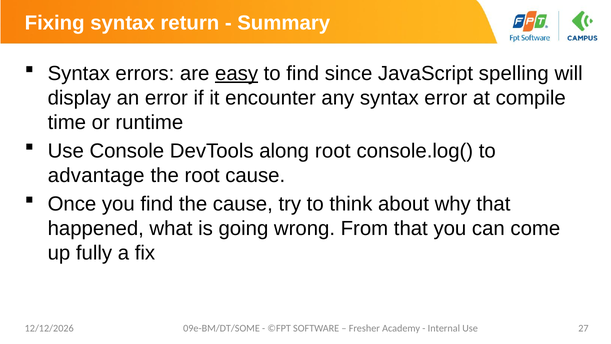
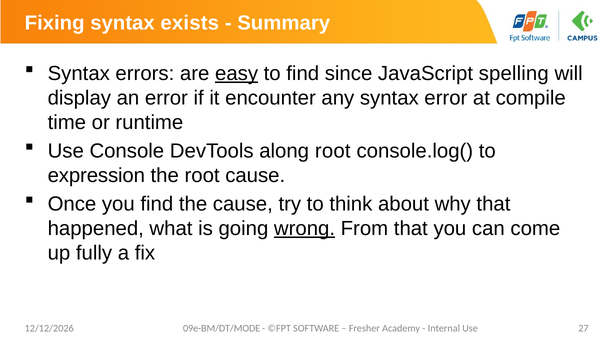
return: return -> exists
advantage: advantage -> expression
wrong underline: none -> present
09e-BM/DT/SOME: 09e-BM/DT/SOME -> 09e-BM/DT/MODE
